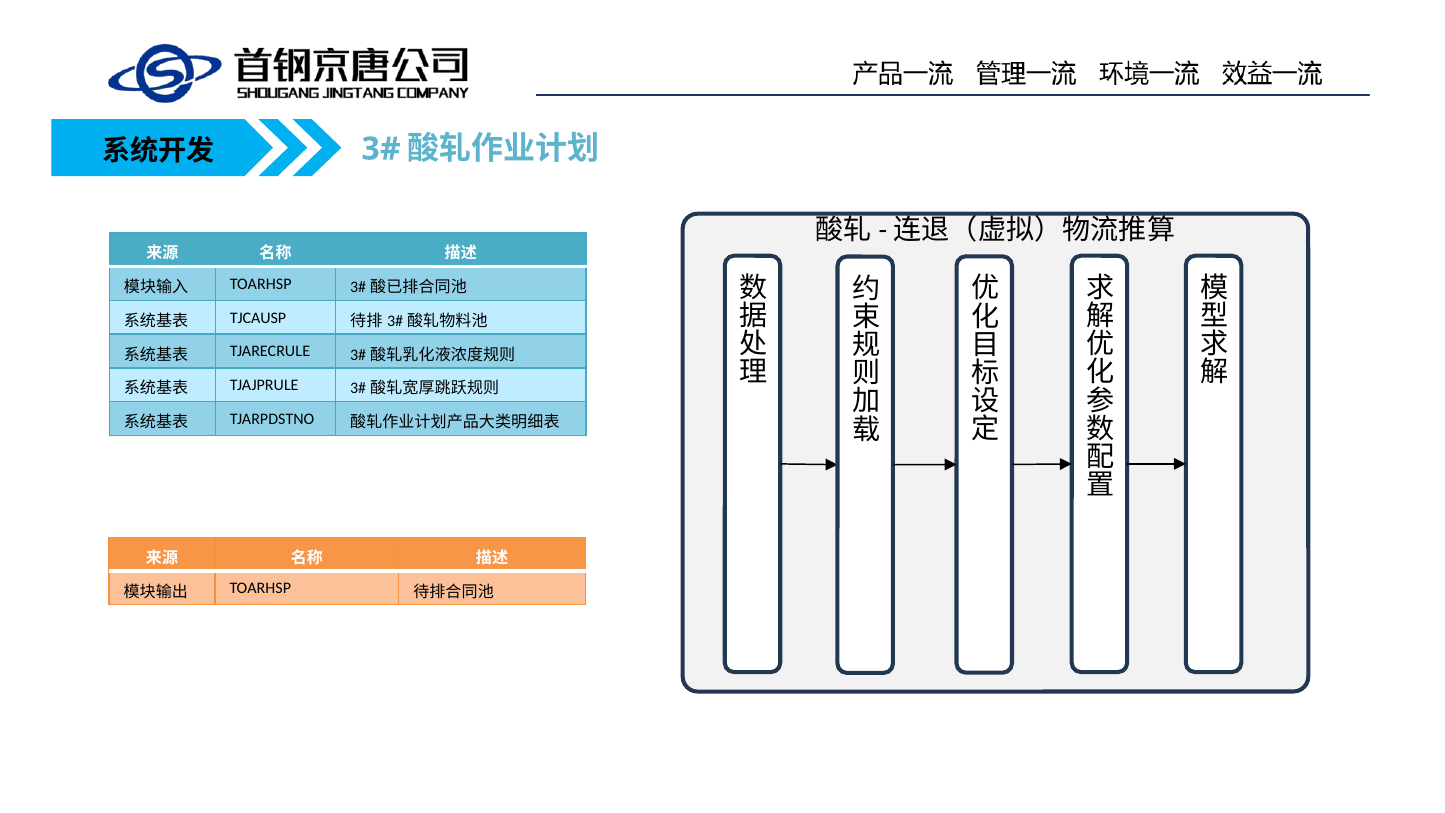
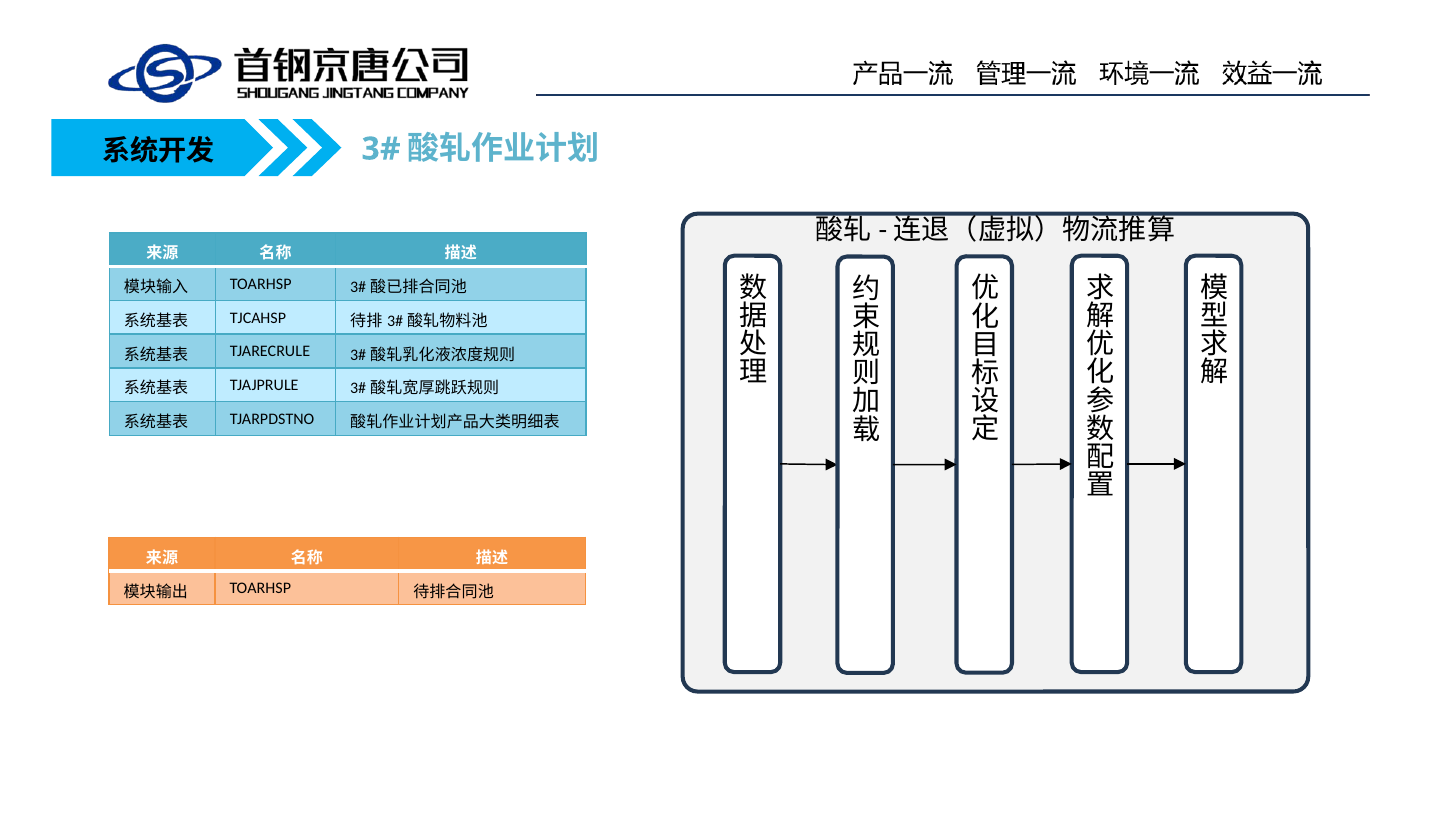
TJCAUSP: TJCAUSP -> TJCAHSP
